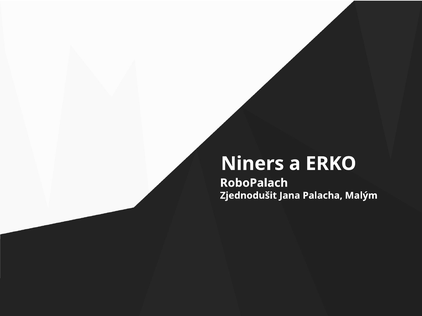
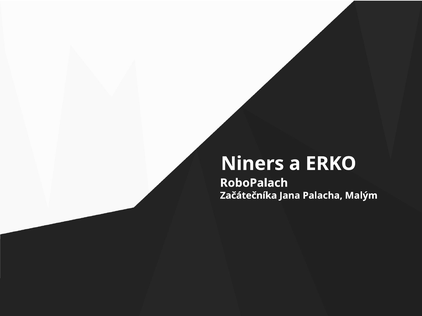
Zjednodušit: Zjednodušit -> Začátečníka
